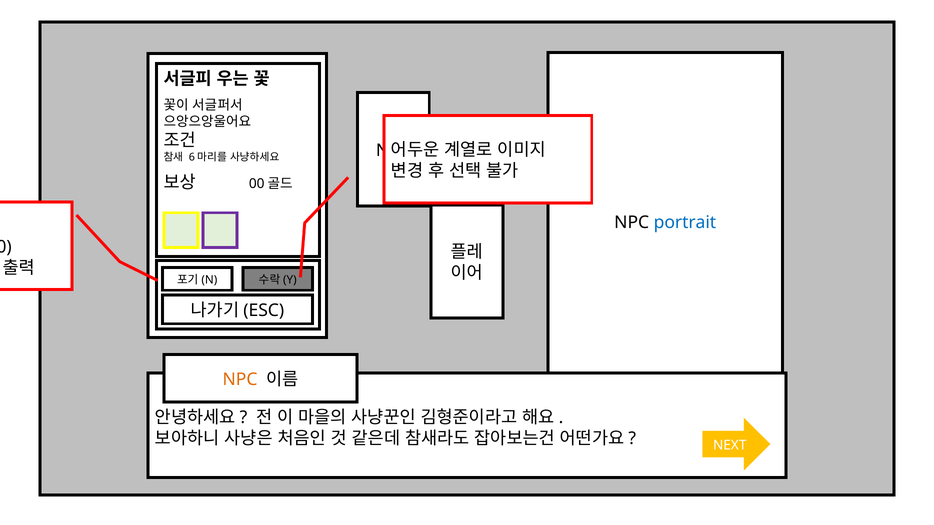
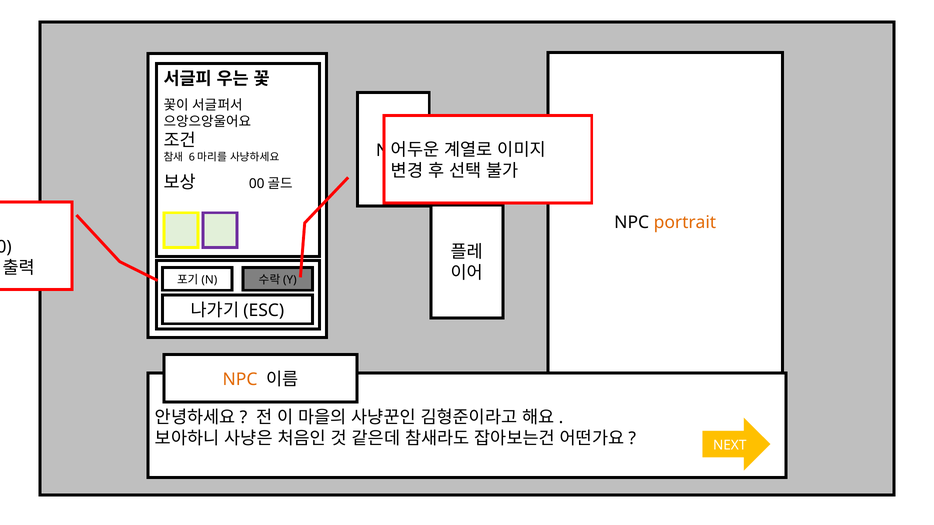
portrait colour: blue -> orange
